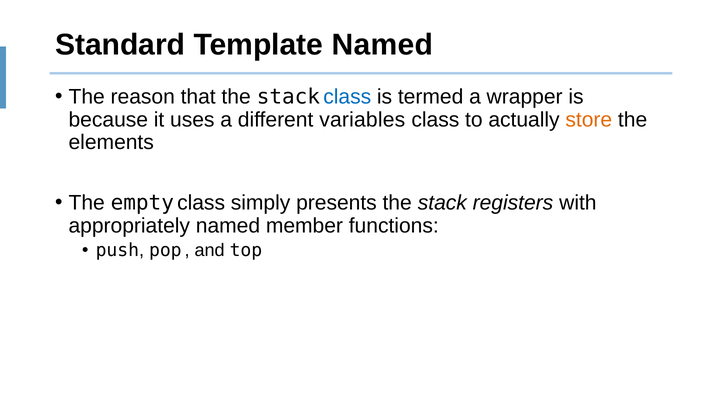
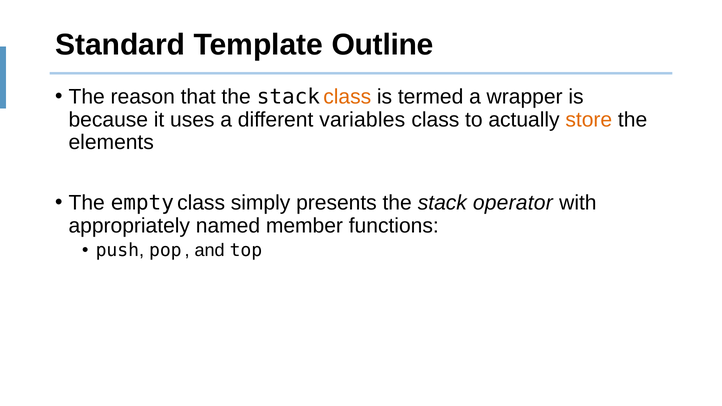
Template Named: Named -> Outline
class at (347, 97) colour: blue -> orange
registers: registers -> operator
